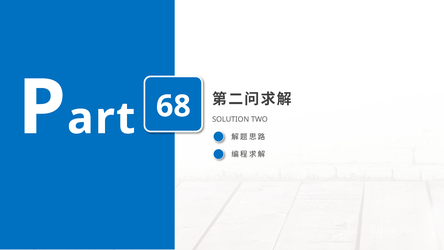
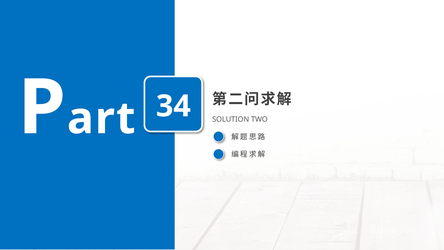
68: 68 -> 34
